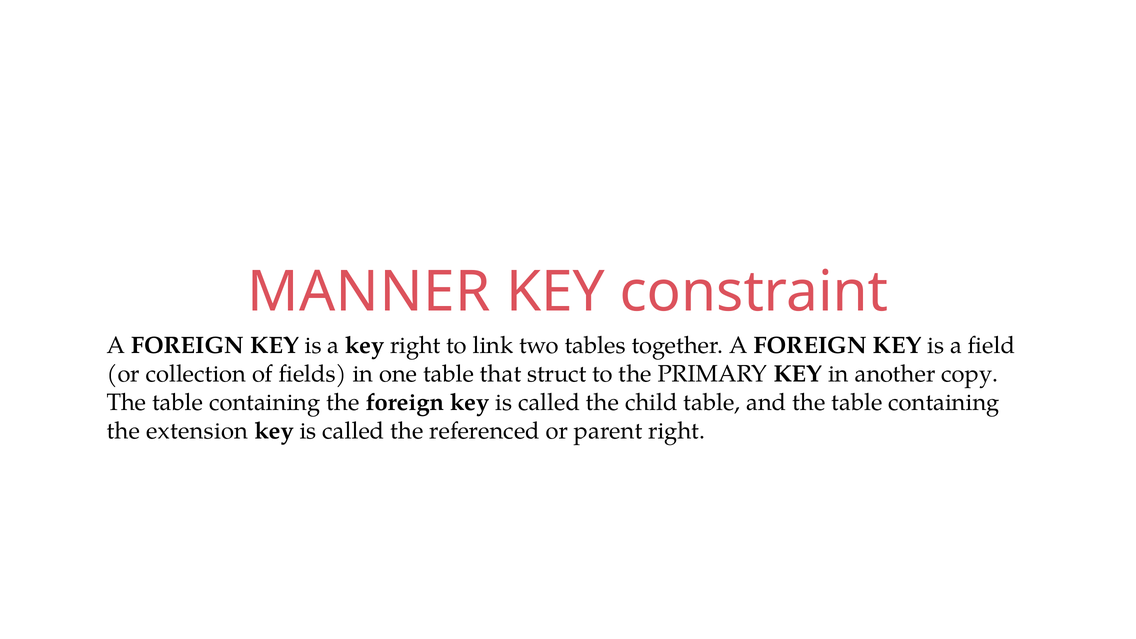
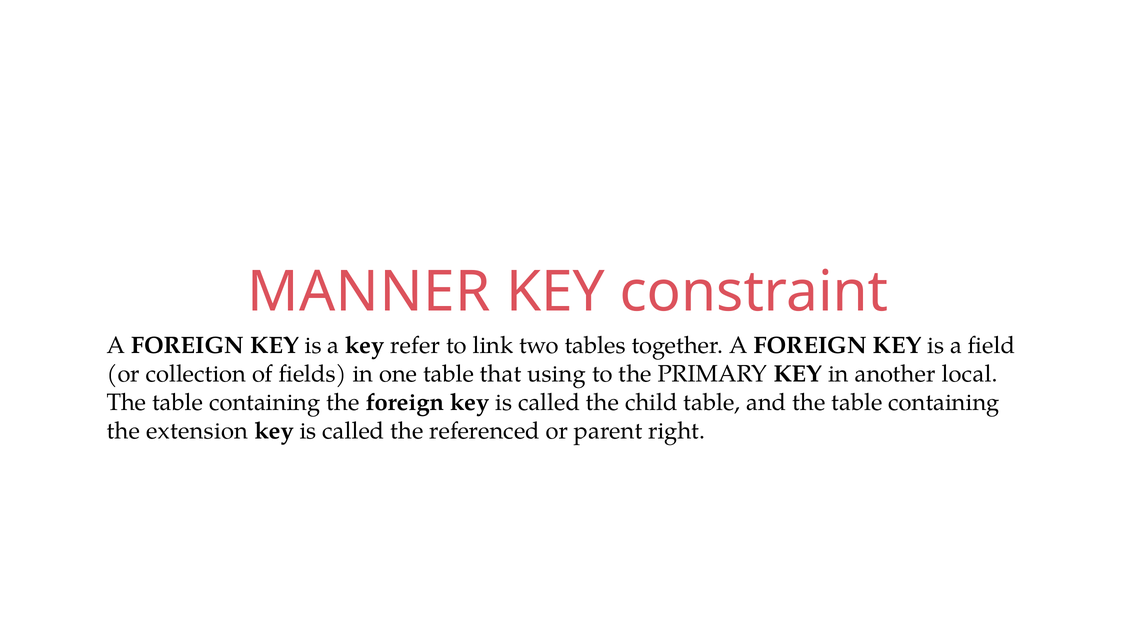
key right: right -> refer
struct: struct -> using
copy: copy -> local
